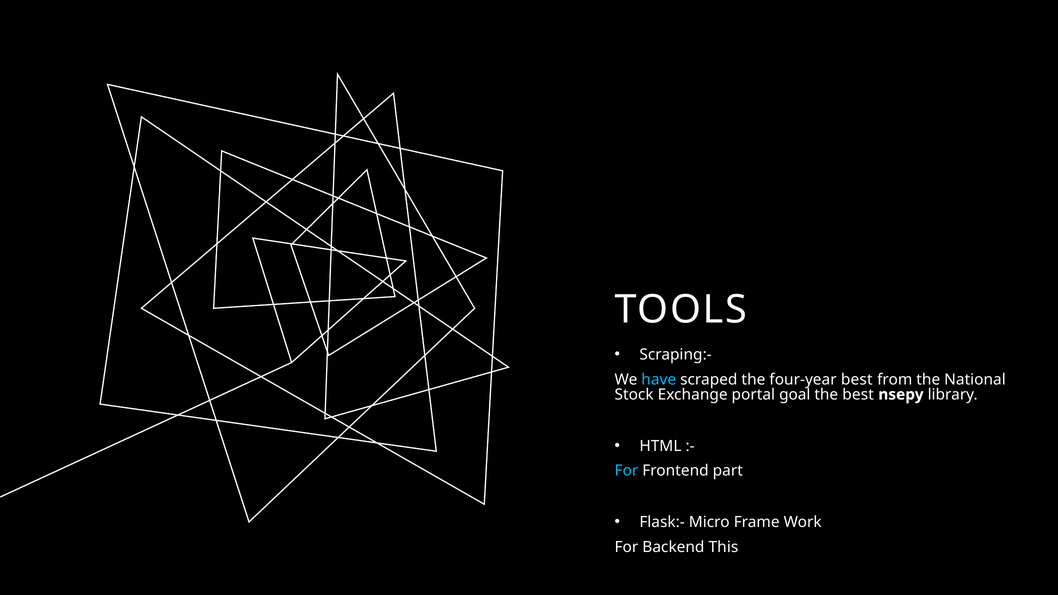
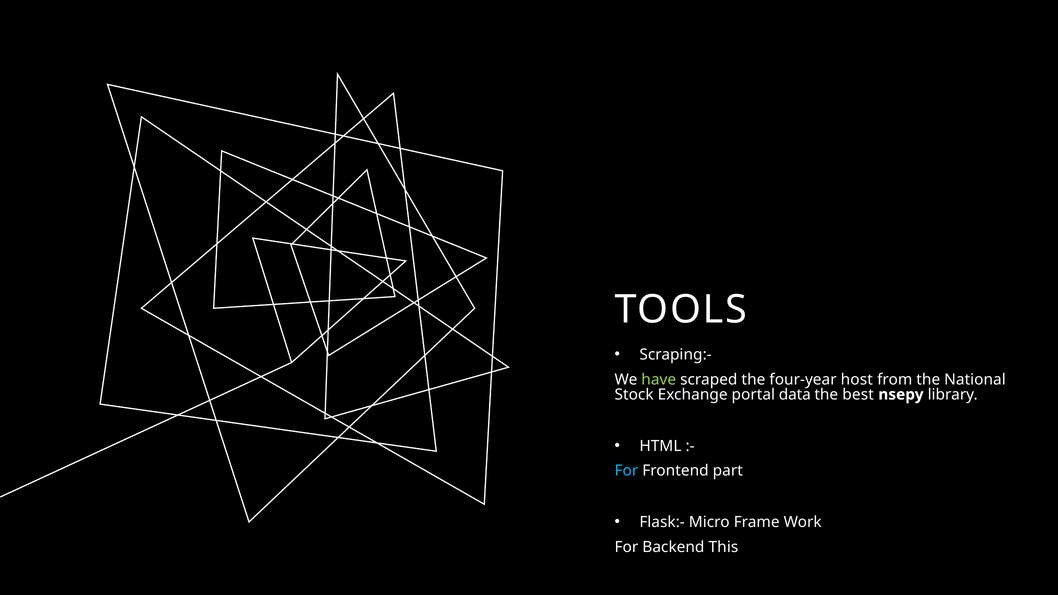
have colour: light blue -> light green
four-year best: best -> host
goal: goal -> data
